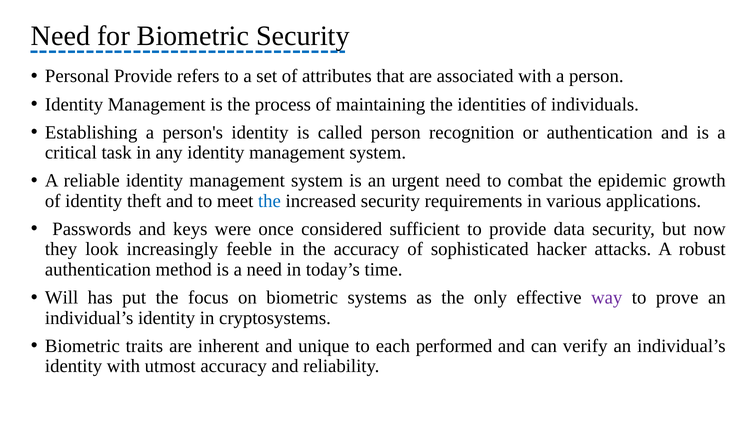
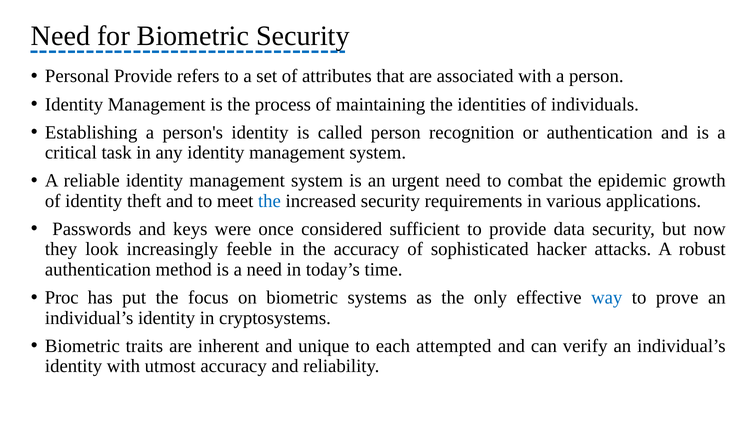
Will: Will -> Proc
way colour: purple -> blue
performed: performed -> attempted
